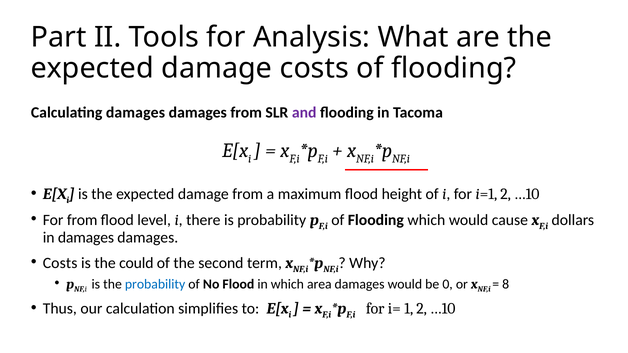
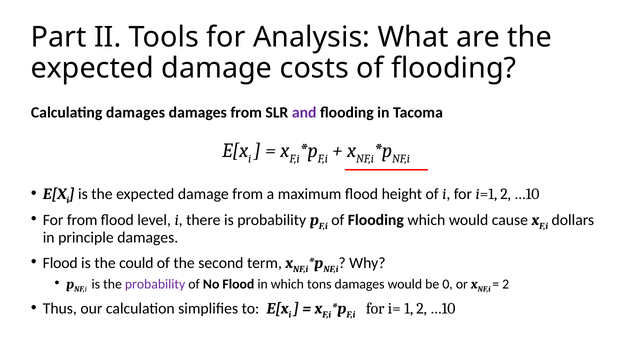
in damages: damages -> principle
Costs at (60, 263): Costs -> Flood
probability at (155, 284) colour: blue -> purple
area: area -> tons
8 at (506, 284): 8 -> 2
